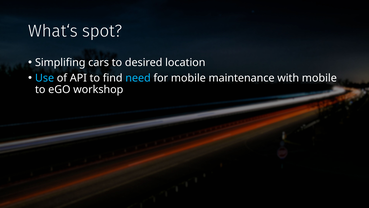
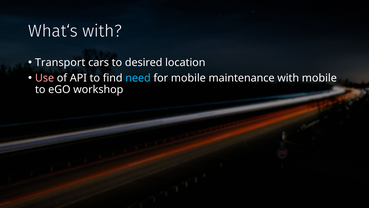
What‘s spot: spot -> with
Simplifing: Simplifing -> Transport
Use colour: light blue -> pink
